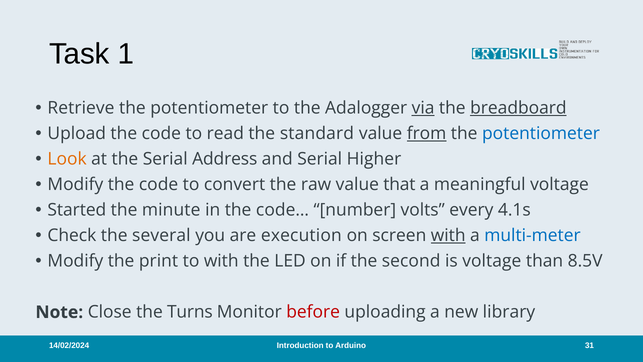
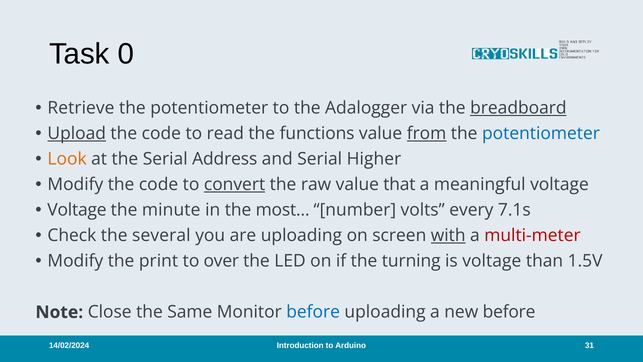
1: 1 -> 0
via underline: present -> none
Upload underline: none -> present
standard: standard -> functions
convert underline: none -> present
Started at (77, 210): Started -> Voltage
code…: code… -> most…
4.1s: 4.1s -> 7.1s
are execution: execution -> uploading
multi-meter colour: blue -> red
to with: with -> over
second: second -> turning
8.5V: 8.5V -> 1.5V
Turns: Turns -> Same
before at (313, 312) colour: red -> blue
new library: library -> before
